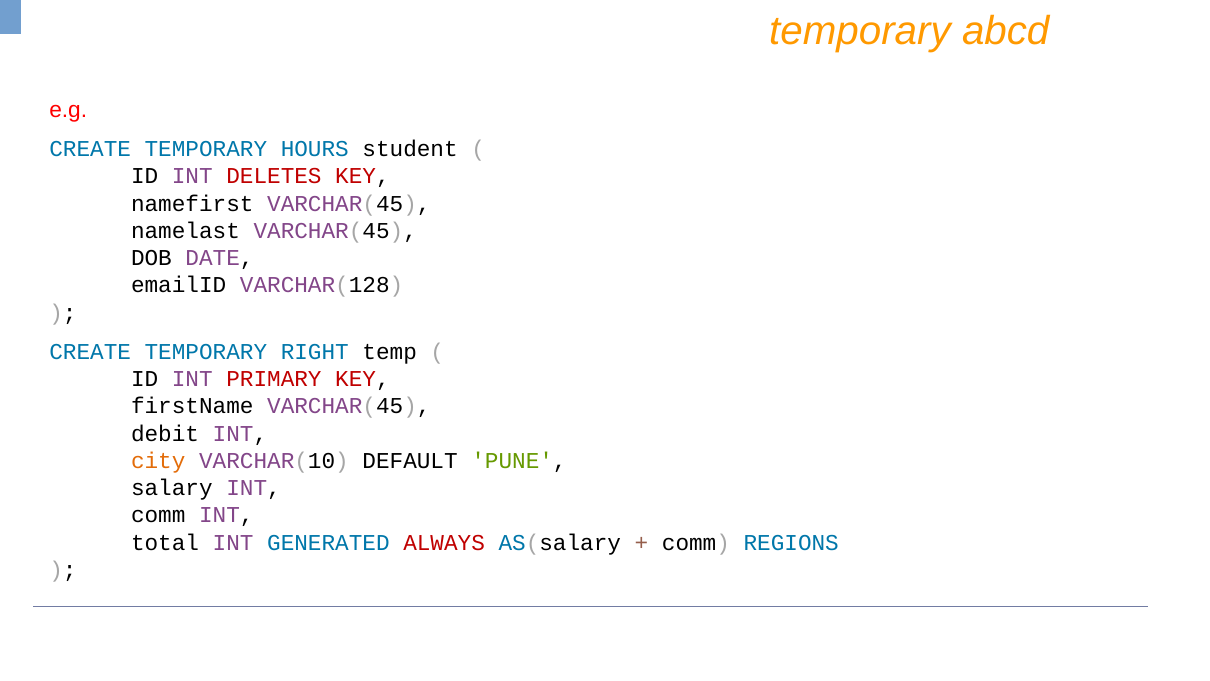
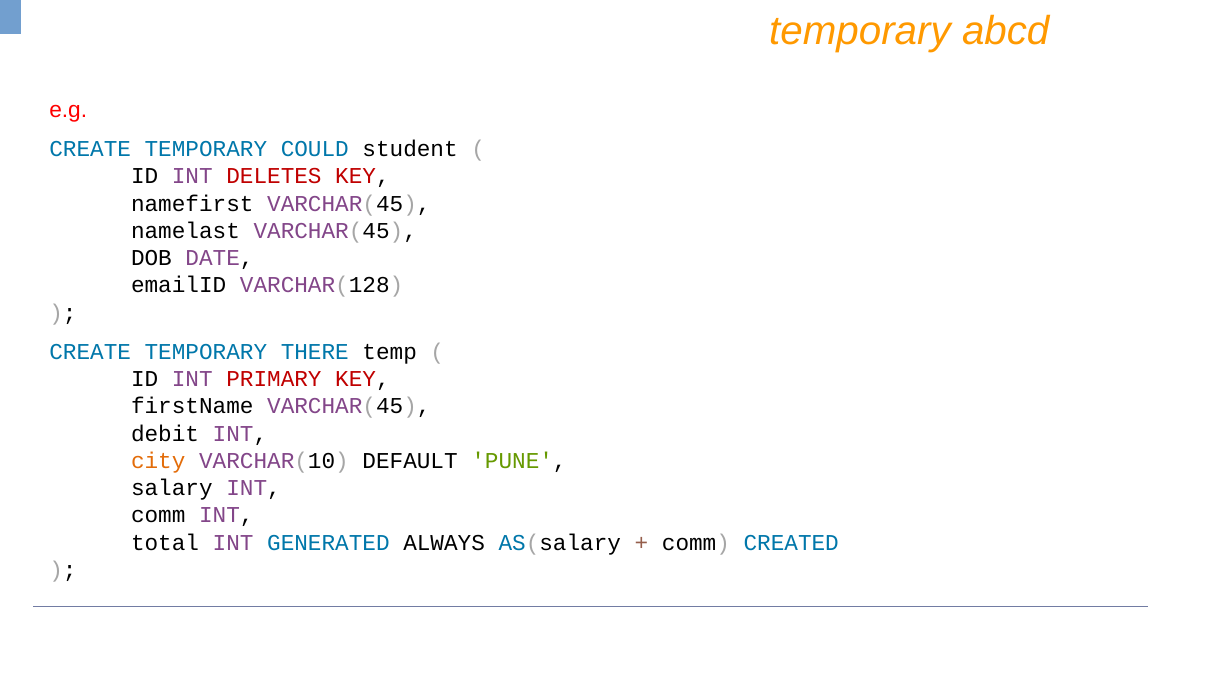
HOURS: HOURS -> COULD
RIGHT: RIGHT -> THERE
ALWAYS colour: red -> black
REGIONS: REGIONS -> CREATED
